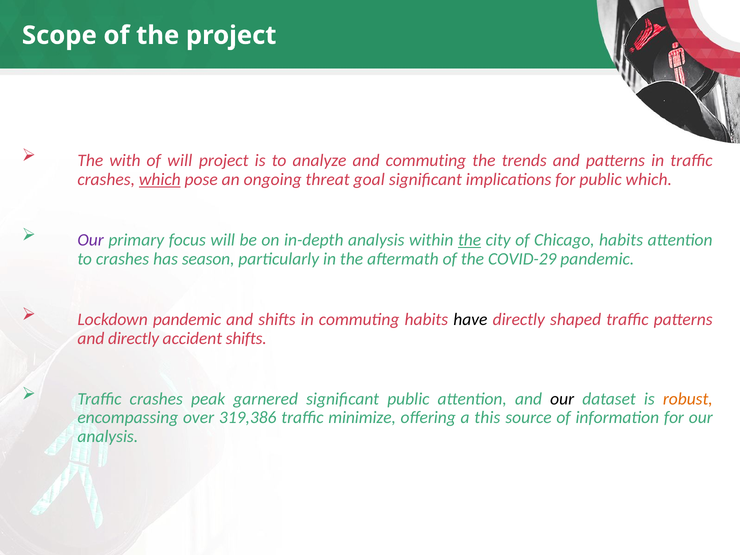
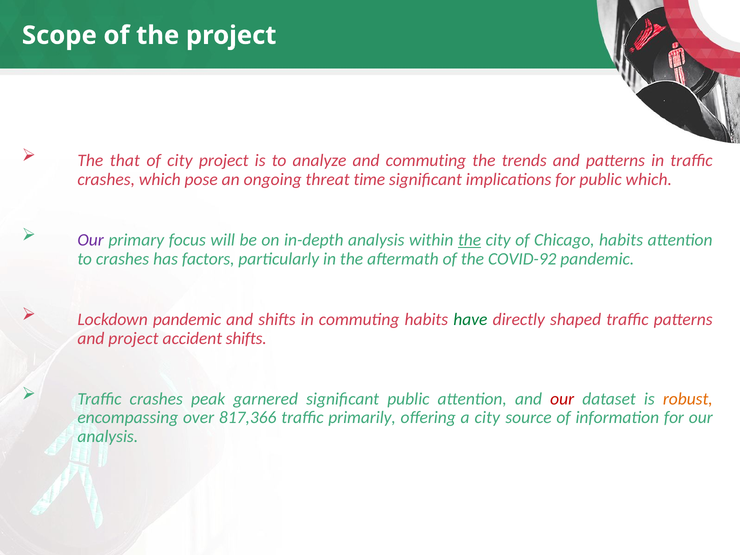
with: with -> that
of will: will -> city
which at (160, 179) underline: present -> none
goal: goal -> time
season: season -> factors
COVID-29: COVID-29 -> COVID-92
have colour: black -> green
and directly: directly -> project
our at (562, 399) colour: black -> red
319,386: 319,386 -> 817,366
minimize: minimize -> primarily
a this: this -> city
